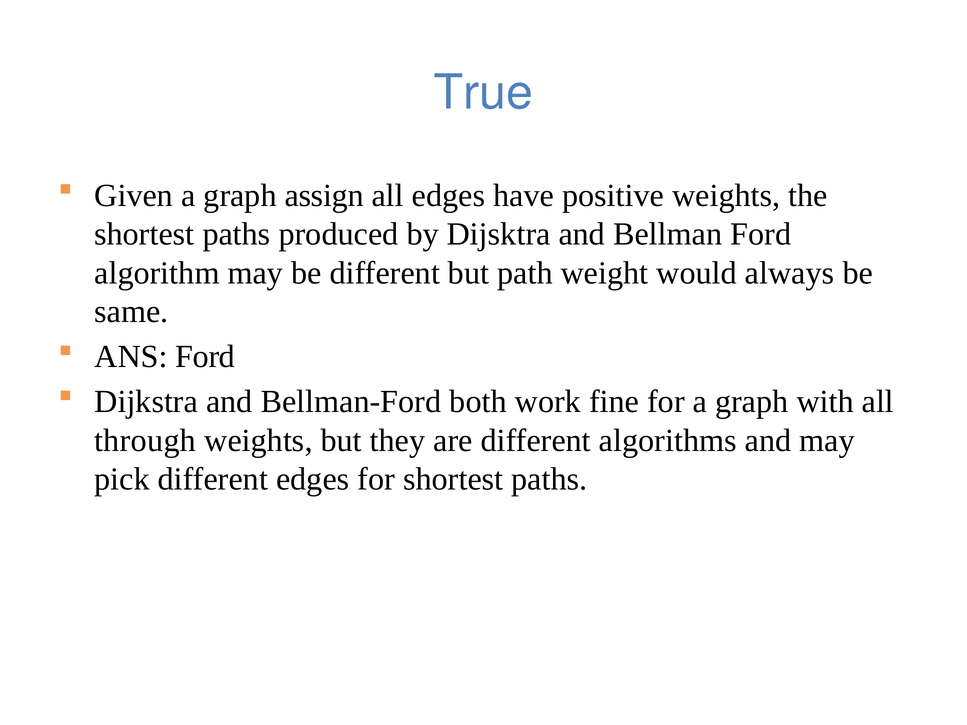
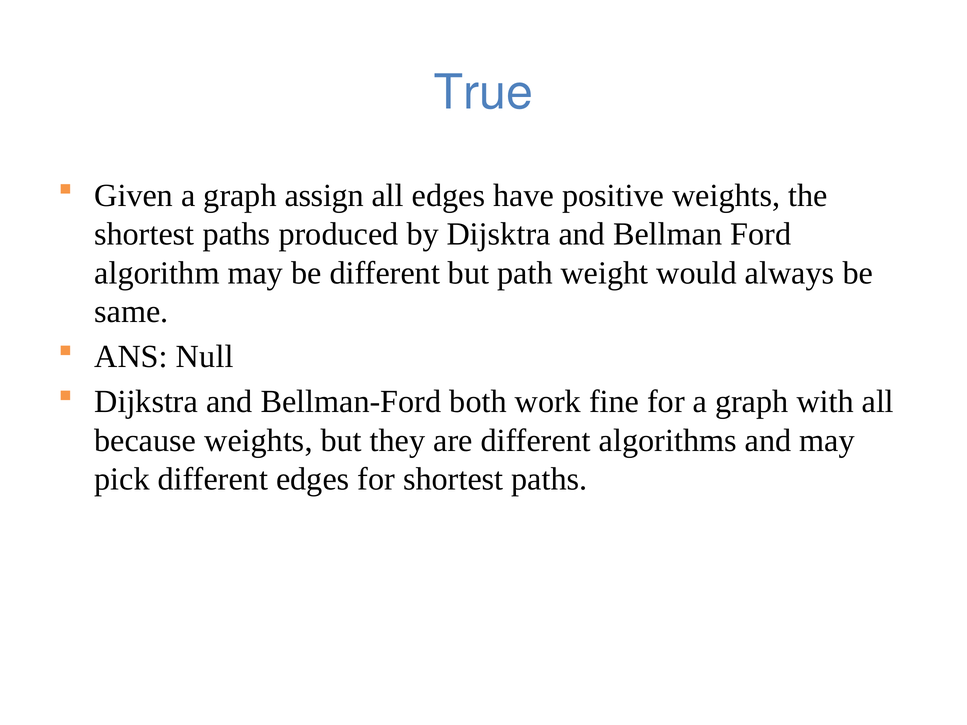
ANS Ford: Ford -> Null
through: through -> because
